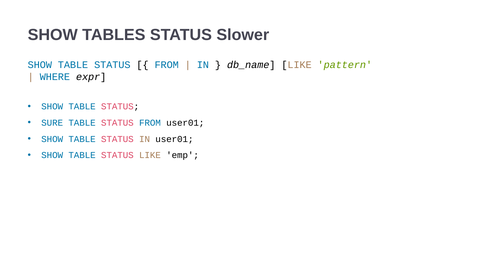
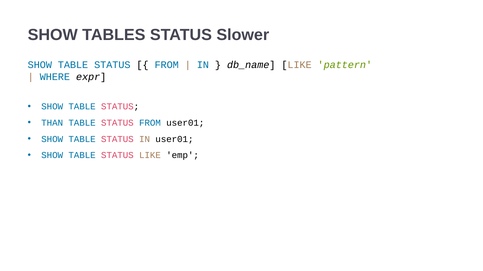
SURE: SURE -> THAN
